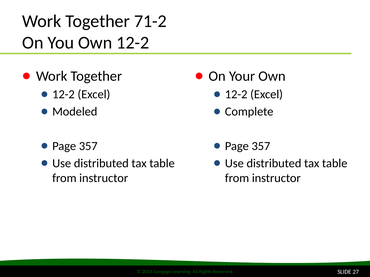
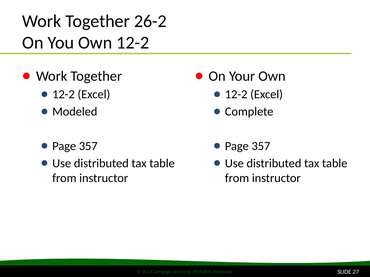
71-2: 71-2 -> 26-2
